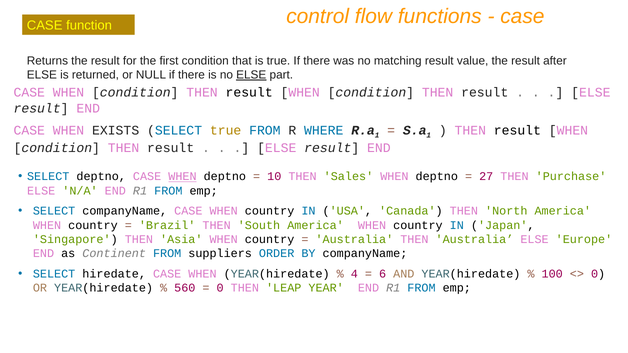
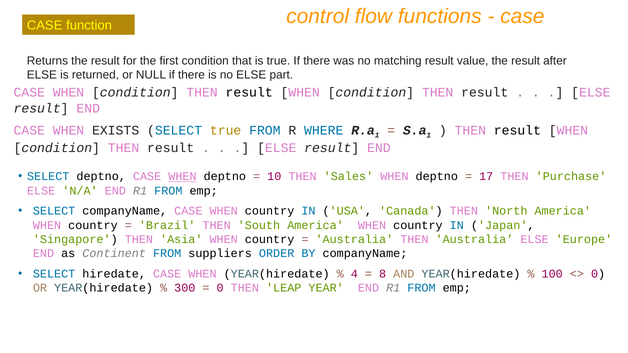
ELSE at (251, 75) underline: present -> none
27: 27 -> 17
6: 6 -> 8
560: 560 -> 300
